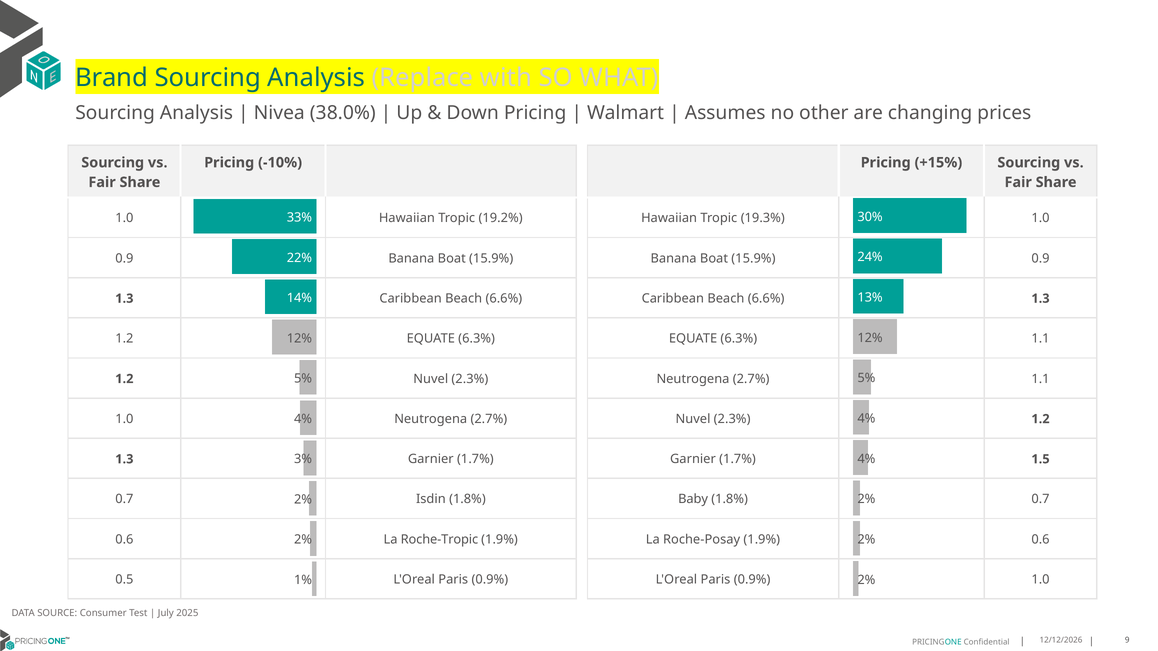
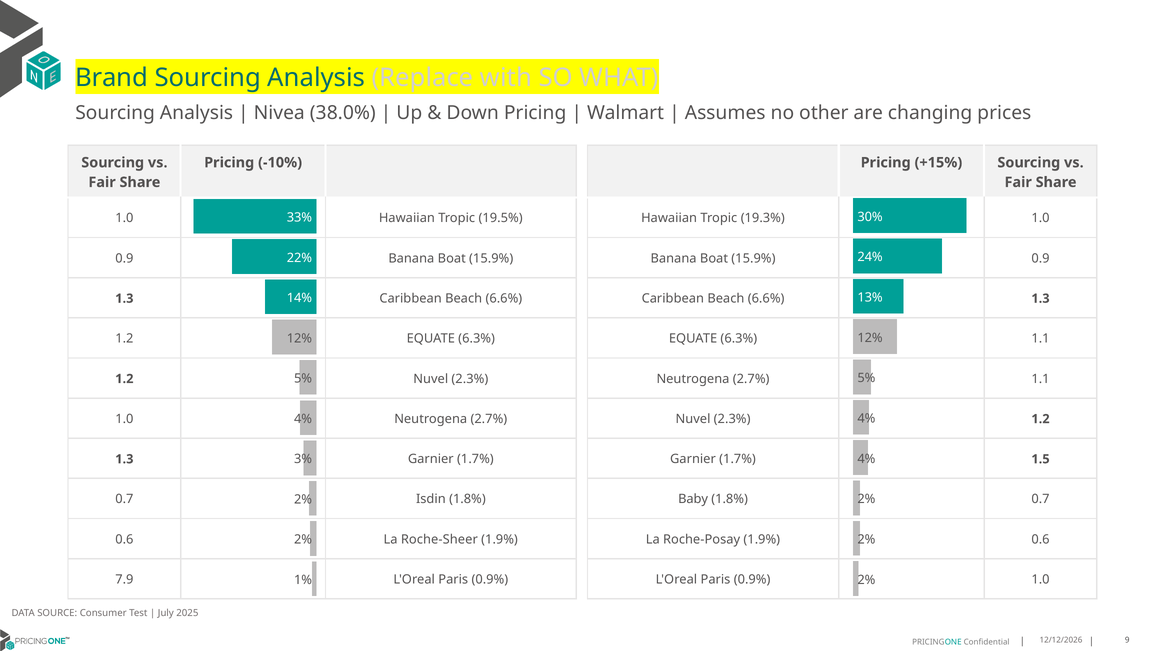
19.2%: 19.2% -> 19.5%
Roche-Tropic: Roche-Tropic -> Roche-Sheer
0.5: 0.5 -> 7.9
